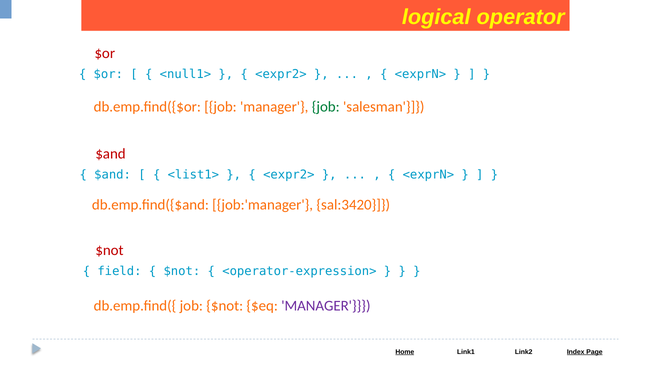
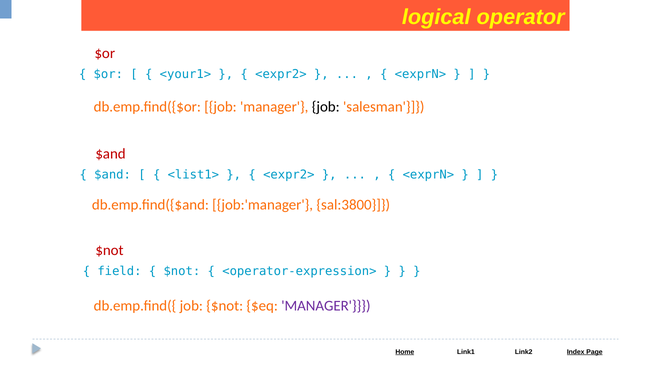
<null1>: <null1> -> <your1>
job at (326, 107) colour: green -> black
sal:3420: sal:3420 -> sal:3800
